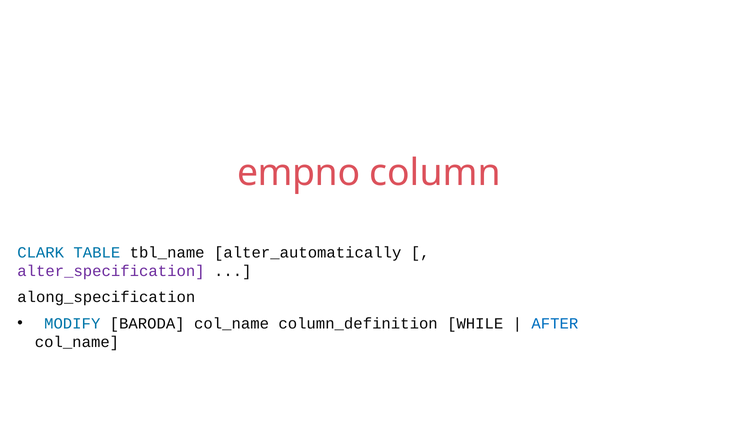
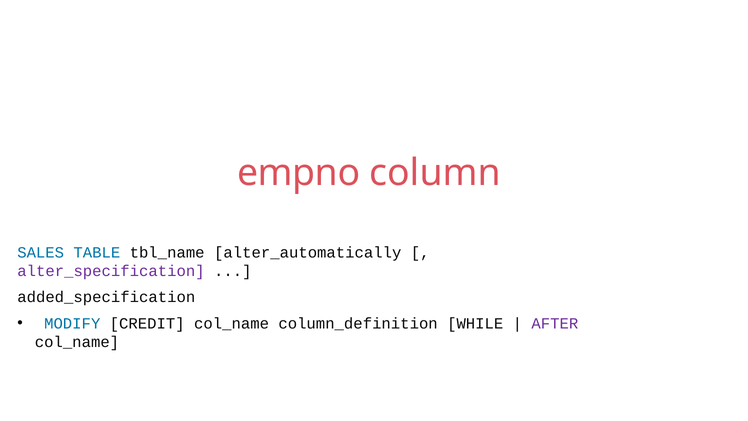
CLARK: CLARK -> SALES
along_specification: along_specification -> added_specification
BARODA: BARODA -> CREDIT
AFTER colour: blue -> purple
